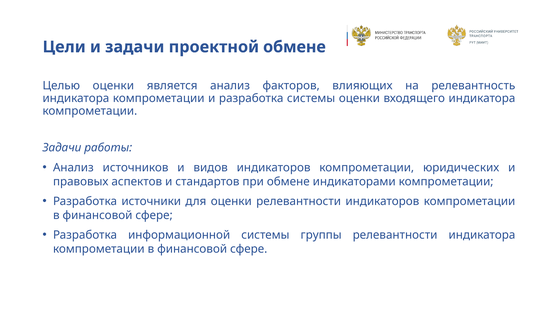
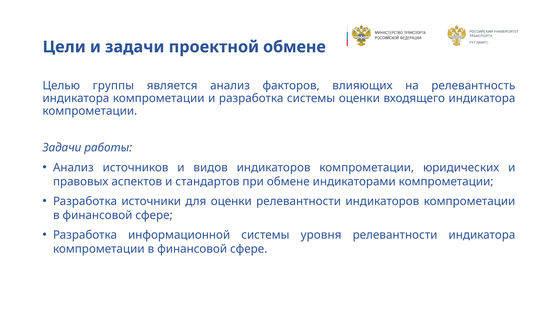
Целью оценки: оценки -> группы
группы: группы -> уровня
